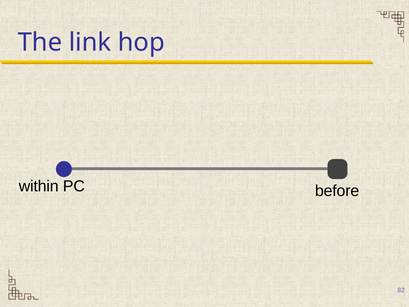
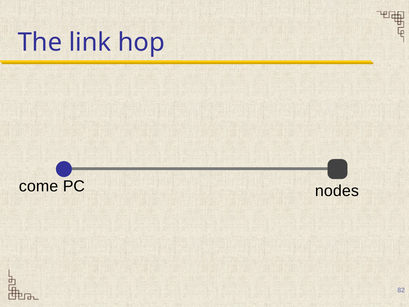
within: within -> come
before: before -> nodes
